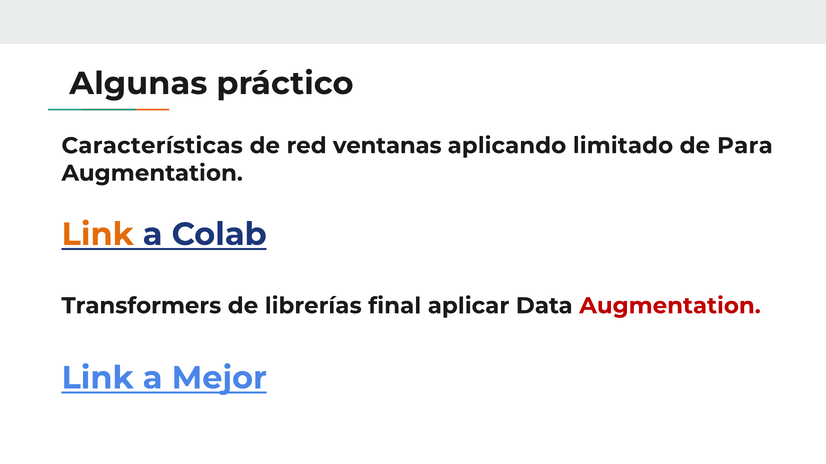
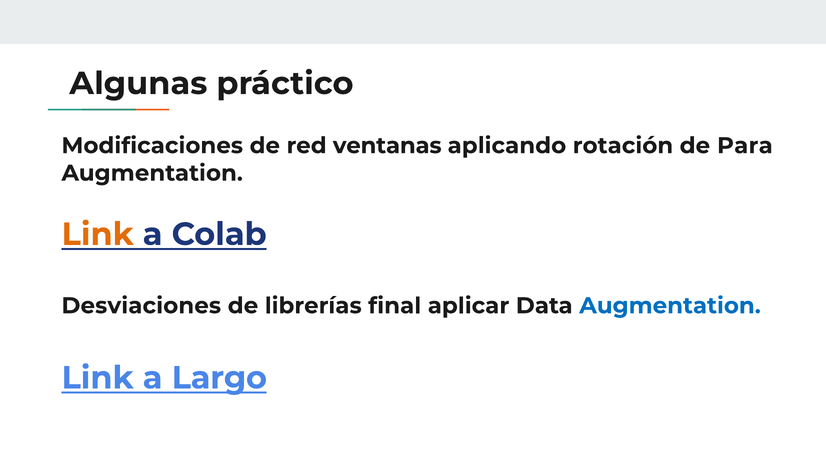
Características: Características -> Modificaciones
limitado: limitado -> rotación
Transformers: Transformers -> Desviaciones
Augmentation at (670, 306) colour: red -> blue
Mejor: Mejor -> Largo
